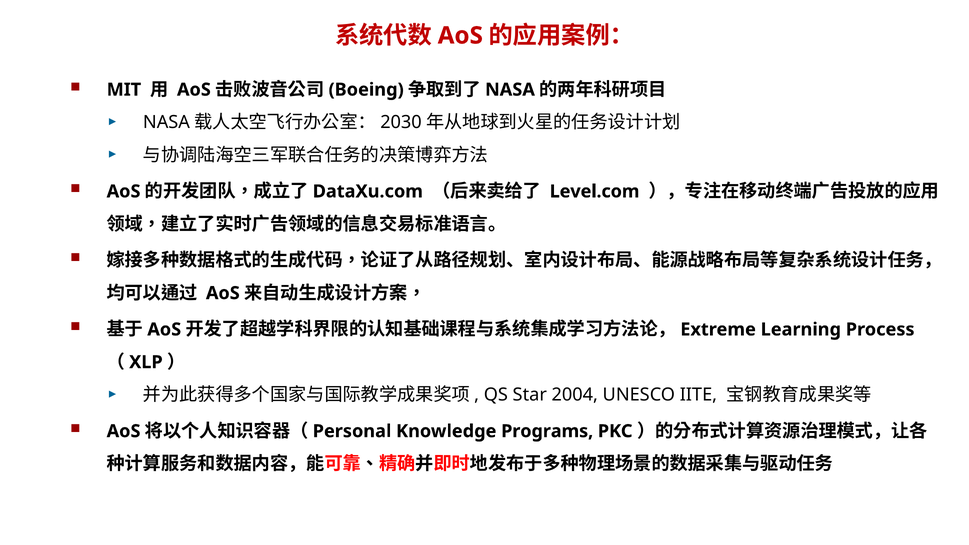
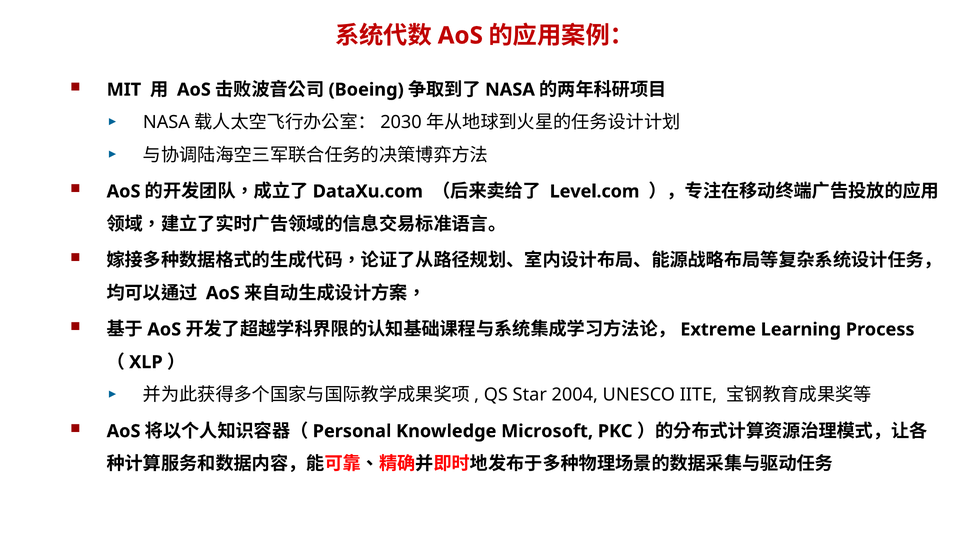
Programs: Programs -> Microsoft
